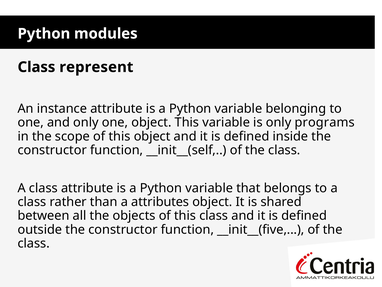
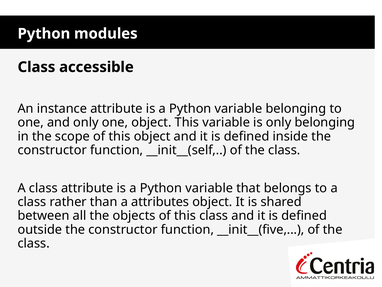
represent: represent -> accessible
only programs: programs -> belonging
